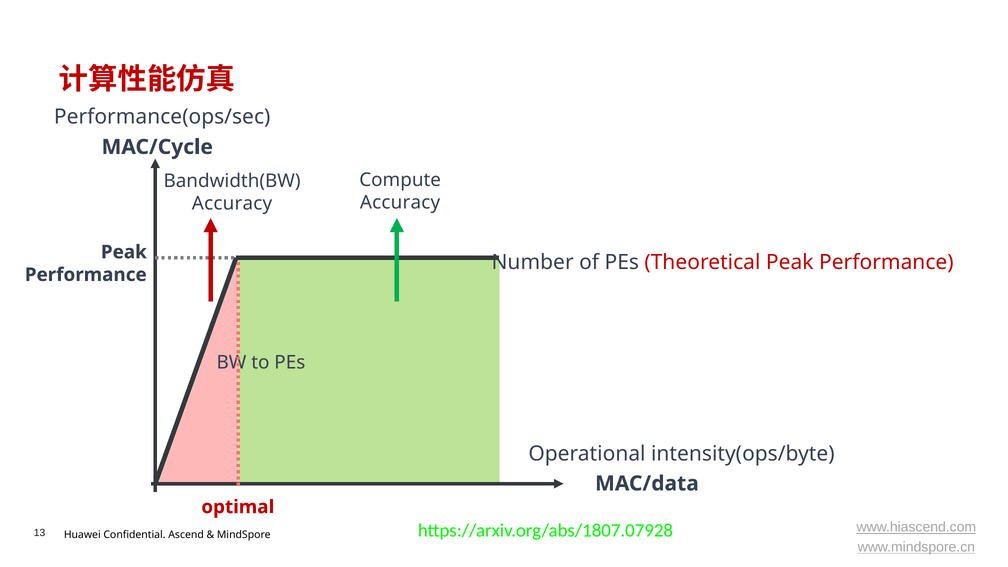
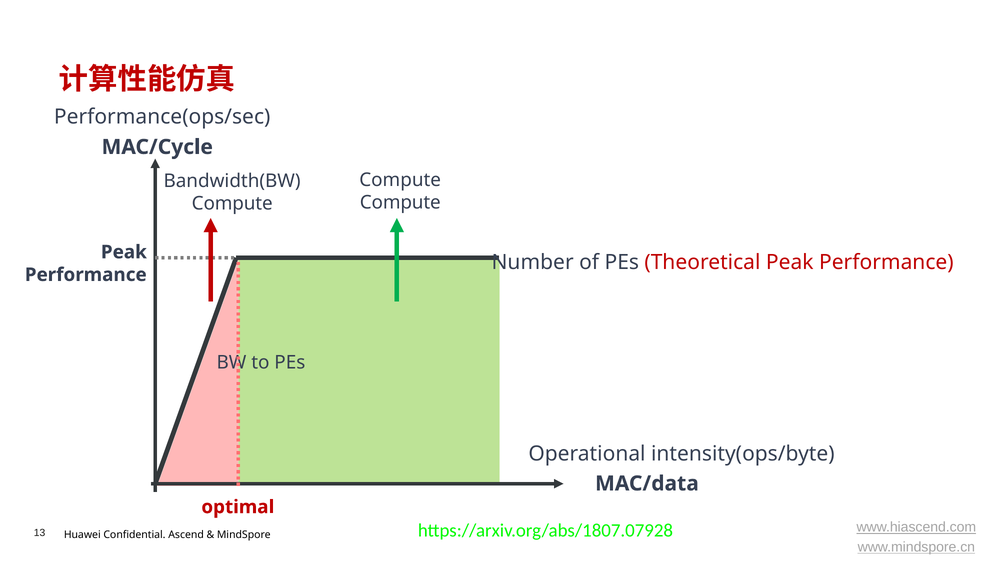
Accuracy at (400, 202): Accuracy -> Compute
Accuracy at (232, 204): Accuracy -> Compute
